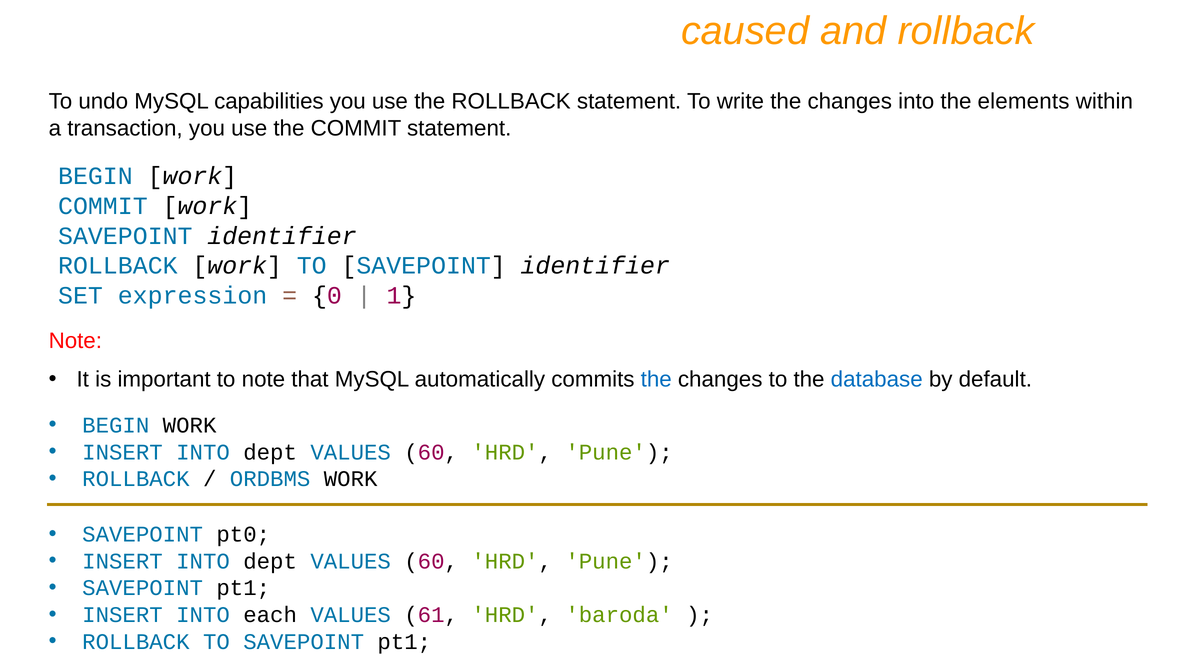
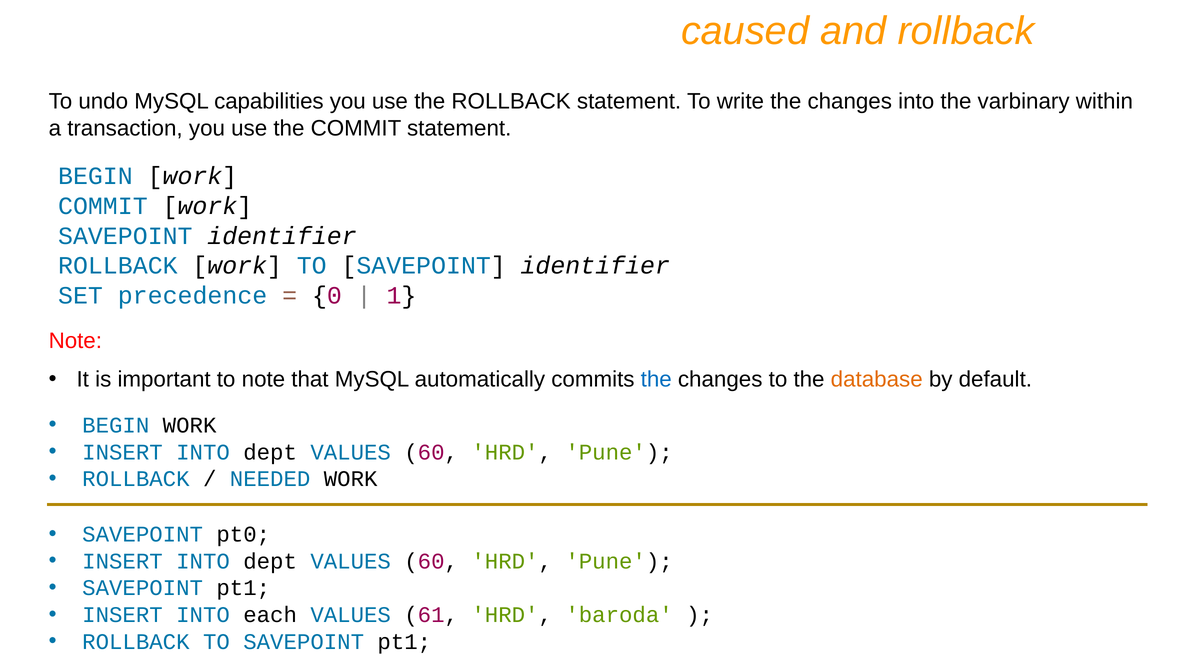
elements: elements -> varbinary
expression: expression -> precedence
database colour: blue -> orange
ORDBMS: ORDBMS -> NEEDED
